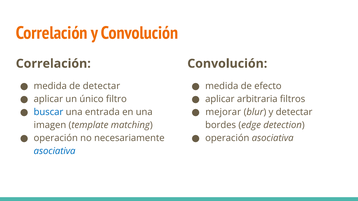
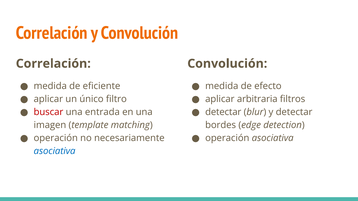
de detectar: detectar -> eficiente
buscar colour: blue -> red
mejorar at (223, 112): mejorar -> detectar
